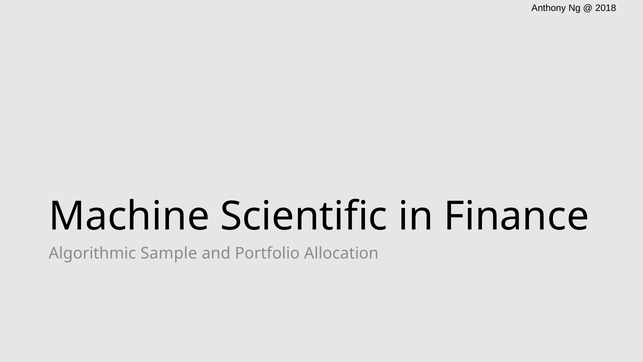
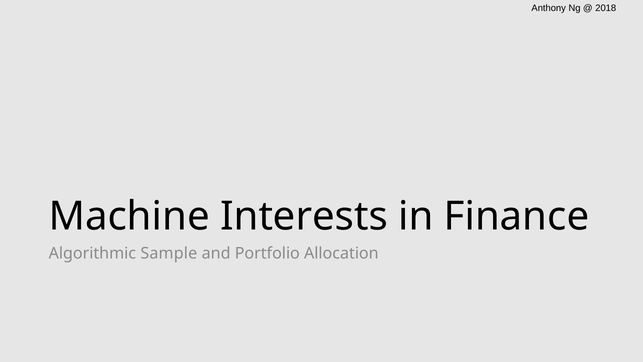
Scientific: Scientific -> Interests
